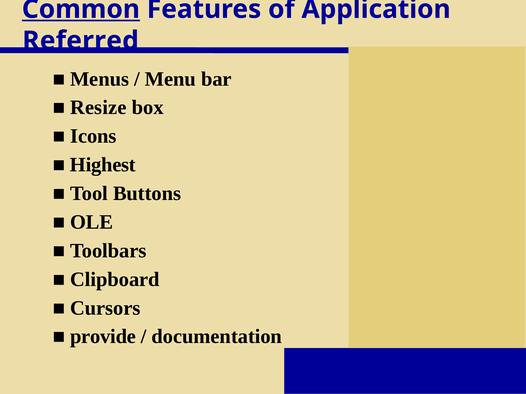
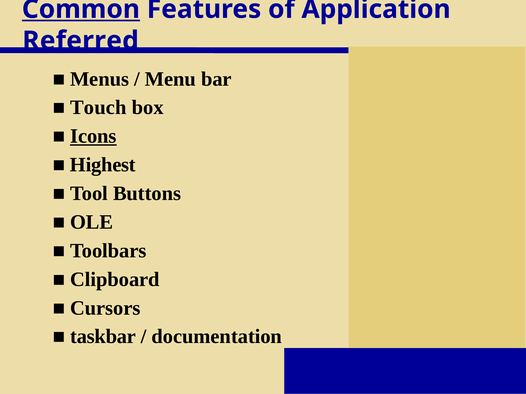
Resize: Resize -> Touch
Icons underline: none -> present
provide: provide -> taskbar
